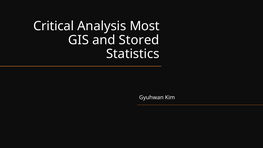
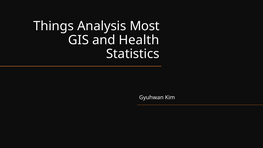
Critical: Critical -> Things
Stored: Stored -> Health
